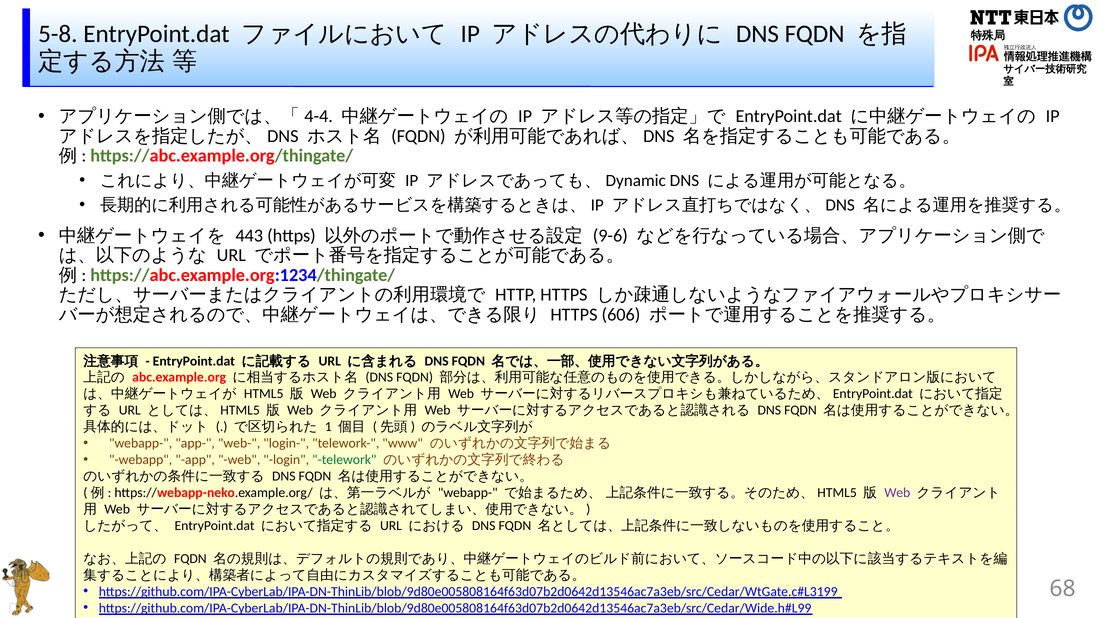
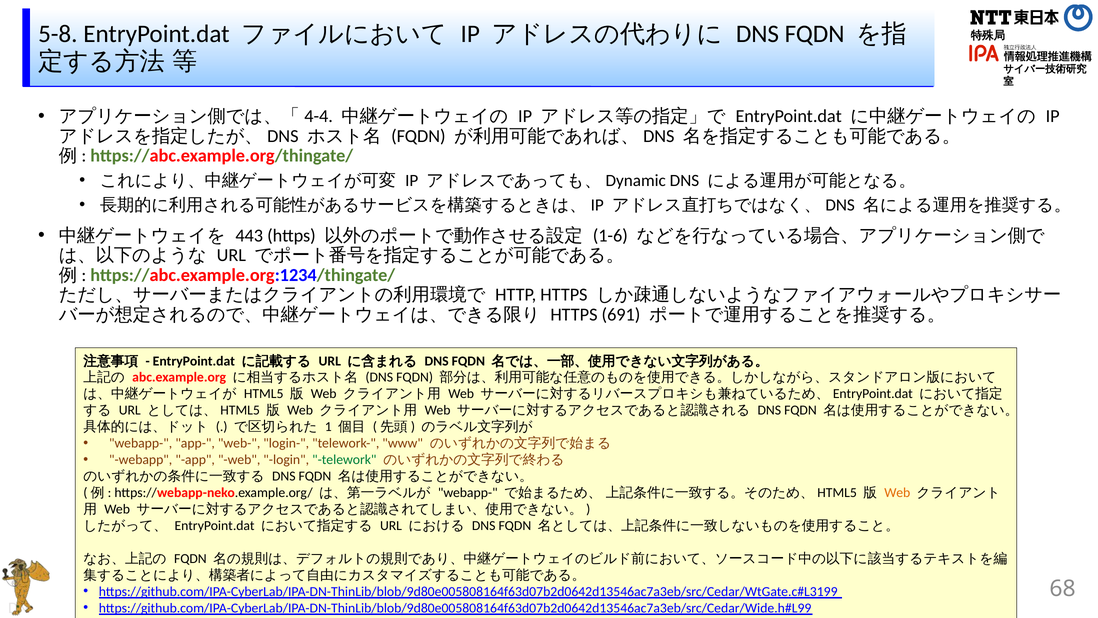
9-6: 9-6 -> 1-6
606: 606 -> 691
Web at (897, 493) colour: purple -> orange
